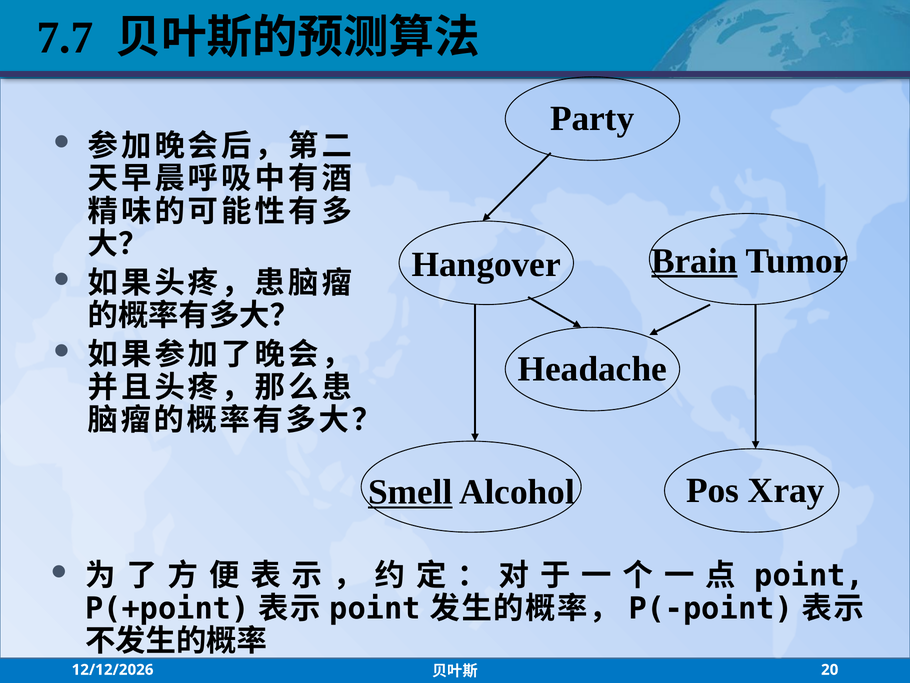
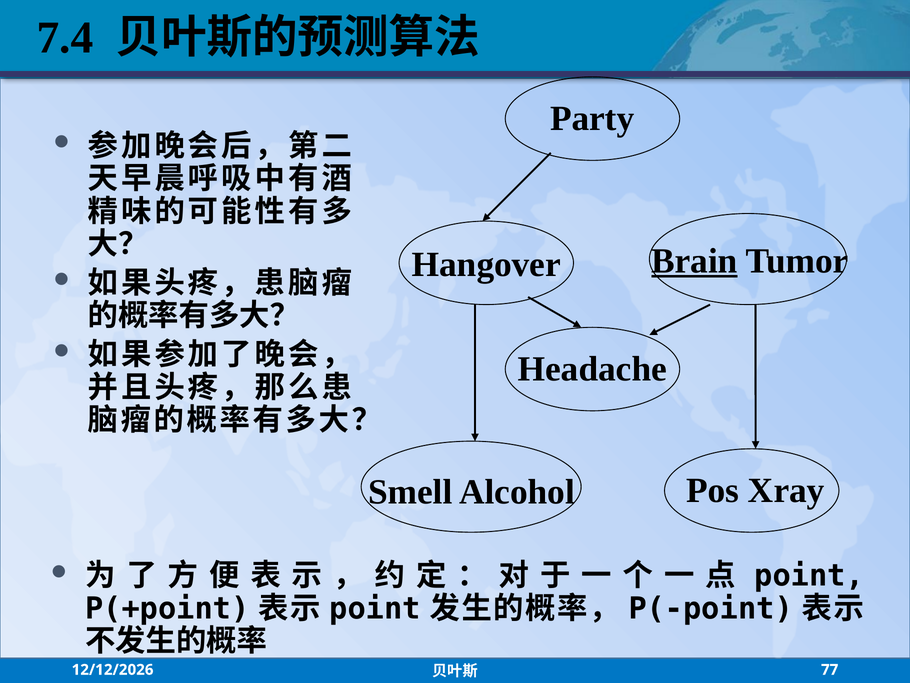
7.7: 7.7 -> 7.4
Smell underline: present -> none
20: 20 -> 77
